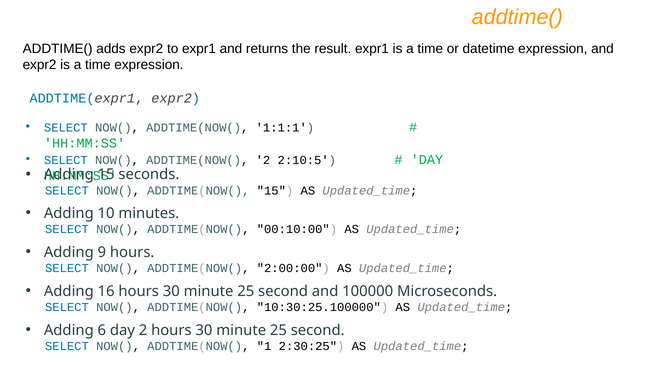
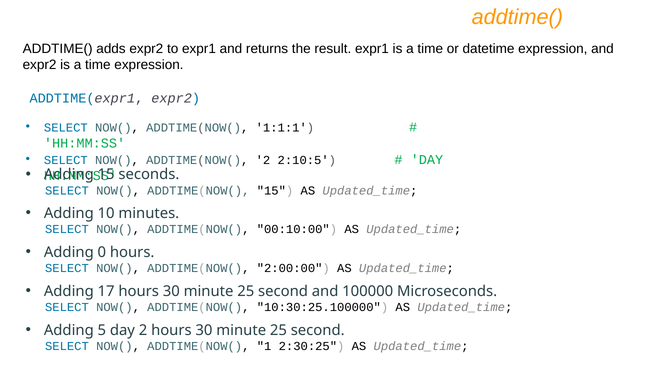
9: 9 -> 0
16: 16 -> 17
6: 6 -> 5
